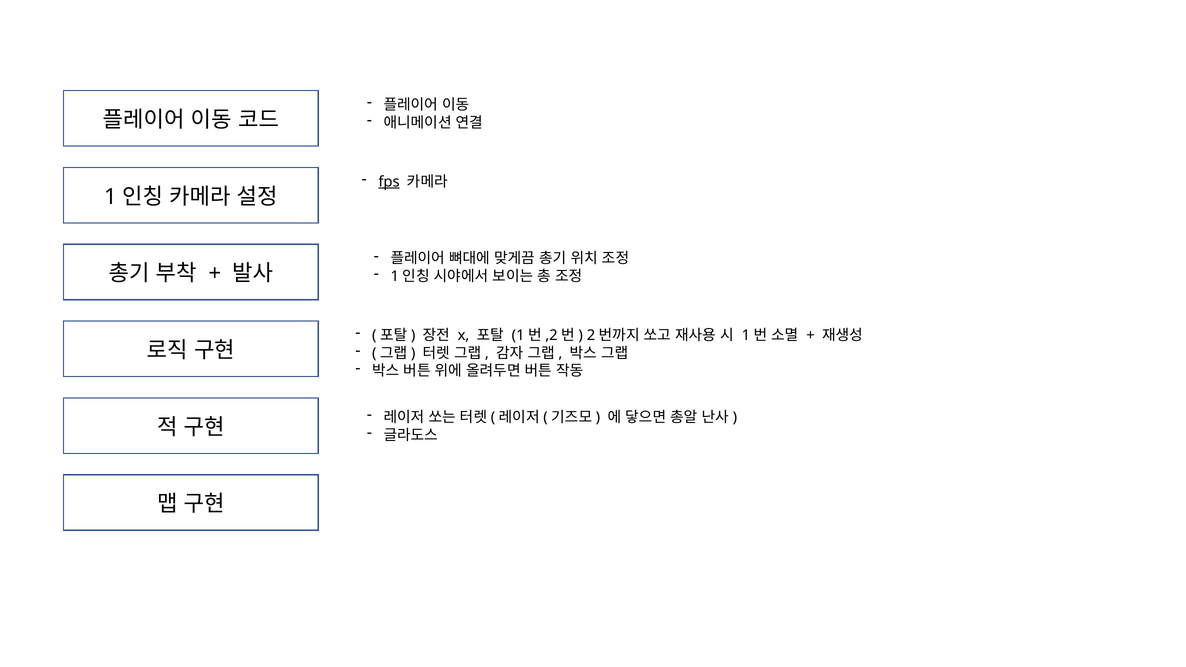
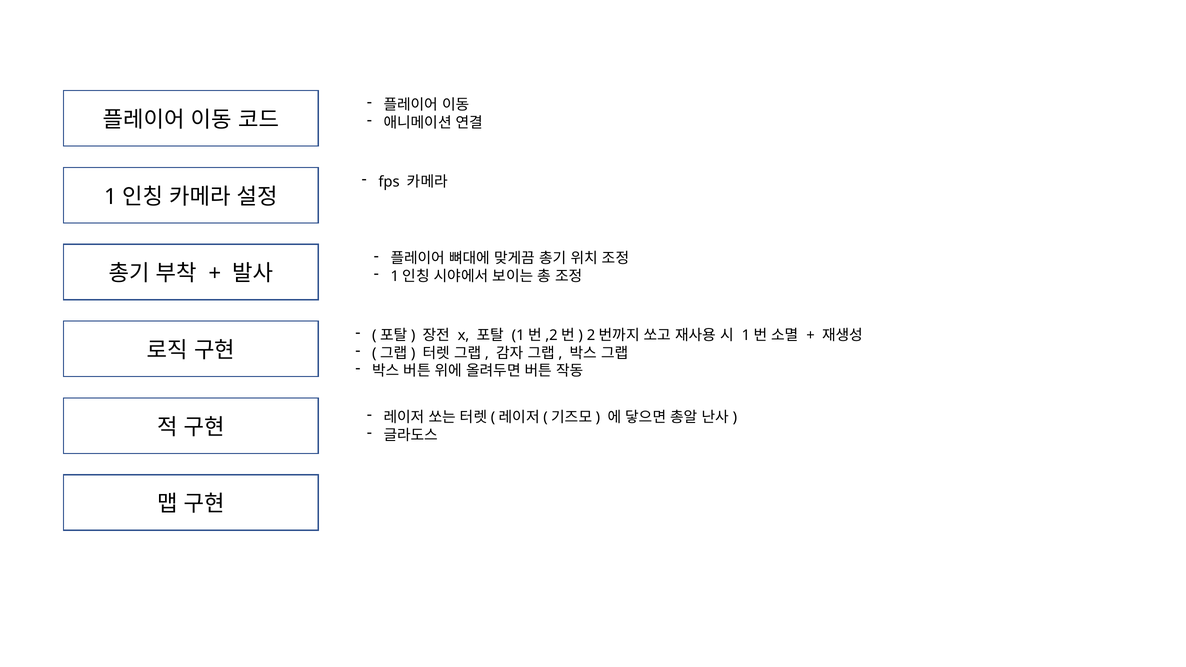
fps underline: present -> none
